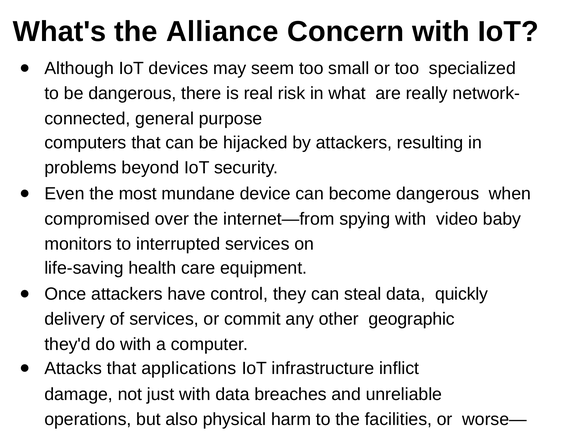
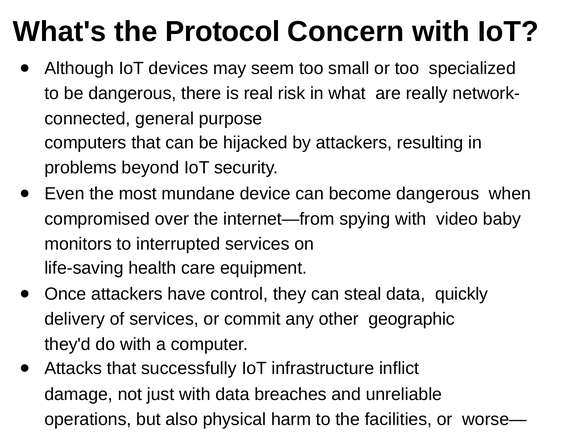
Alliance: Alliance -> Protocol
applications: applications -> successfully
